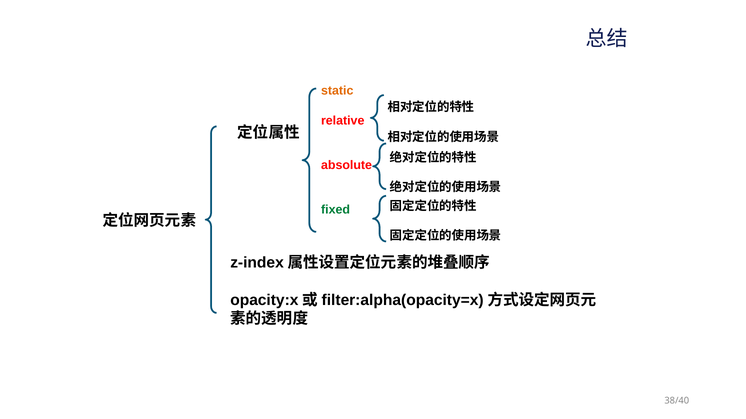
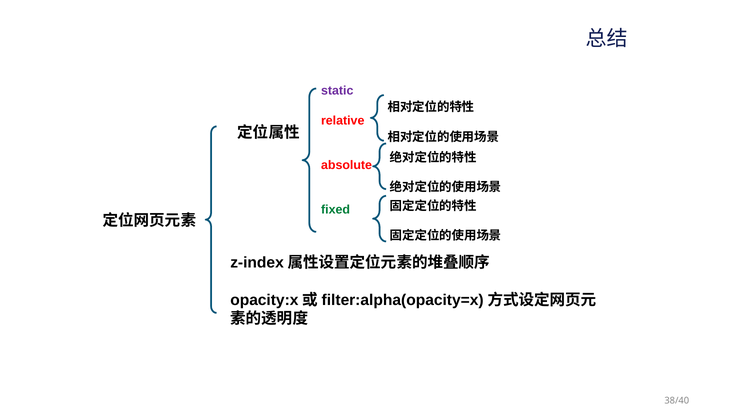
static colour: orange -> purple
